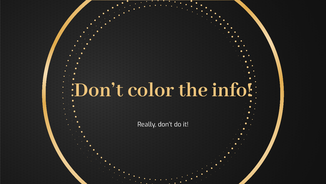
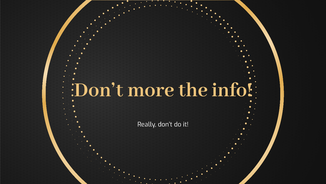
color: color -> more
